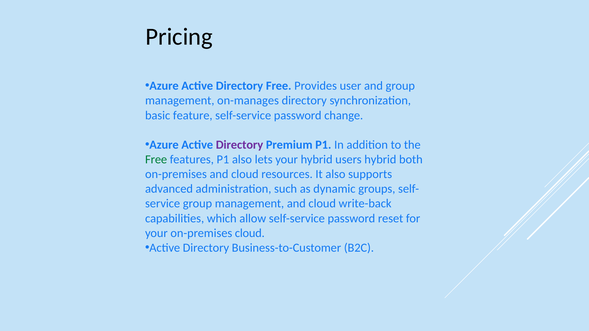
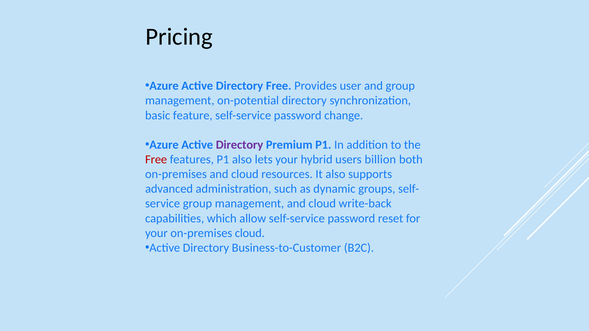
on-manages: on-manages -> on-potential
Free at (156, 160) colour: green -> red
users hybrid: hybrid -> billion
